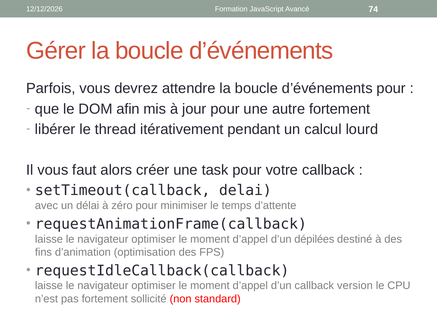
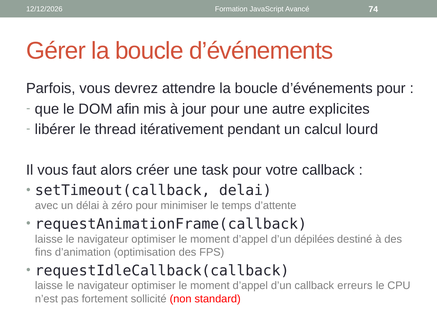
autre fortement: fortement -> explicites
version: version -> erreurs
